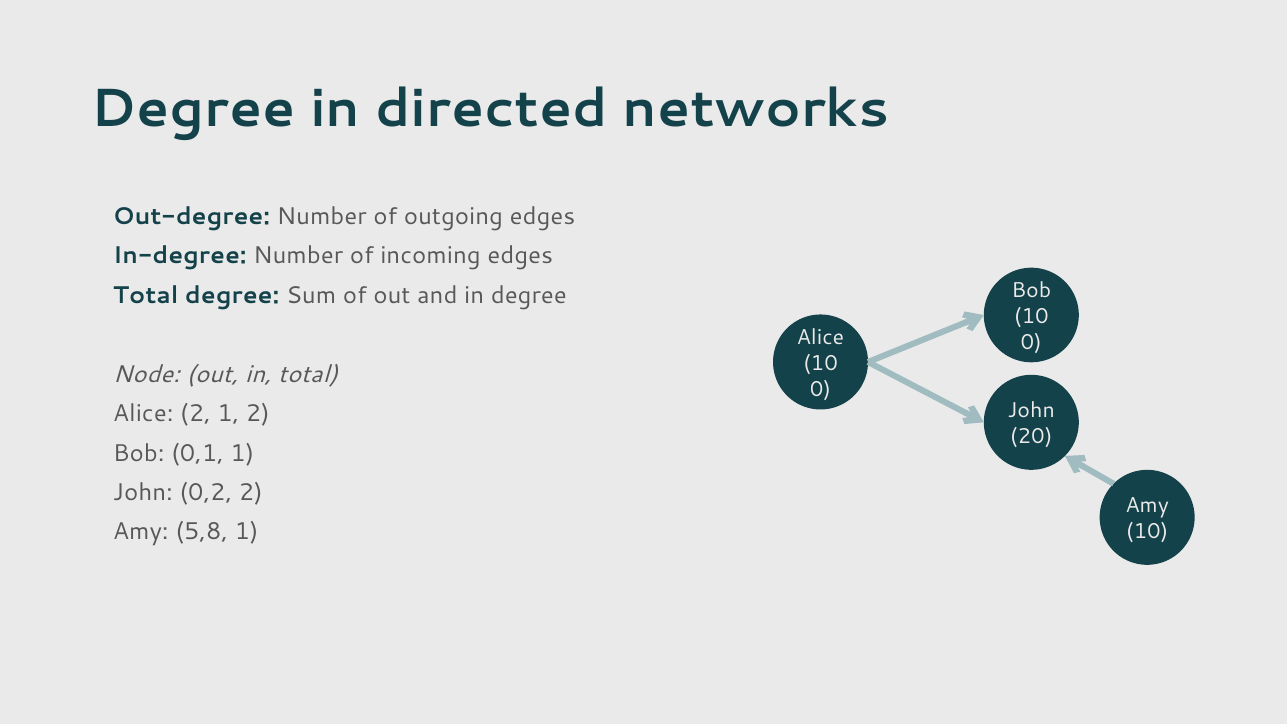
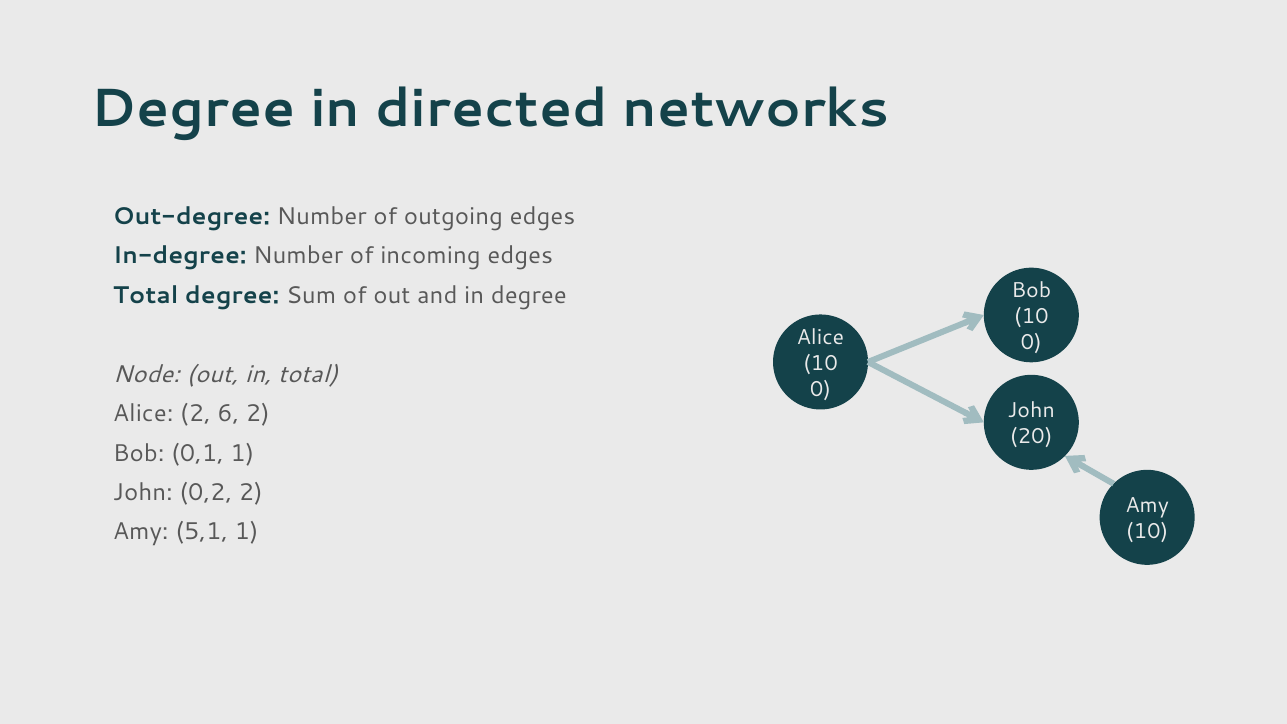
2 1: 1 -> 6
5,8: 5,8 -> 5,1
